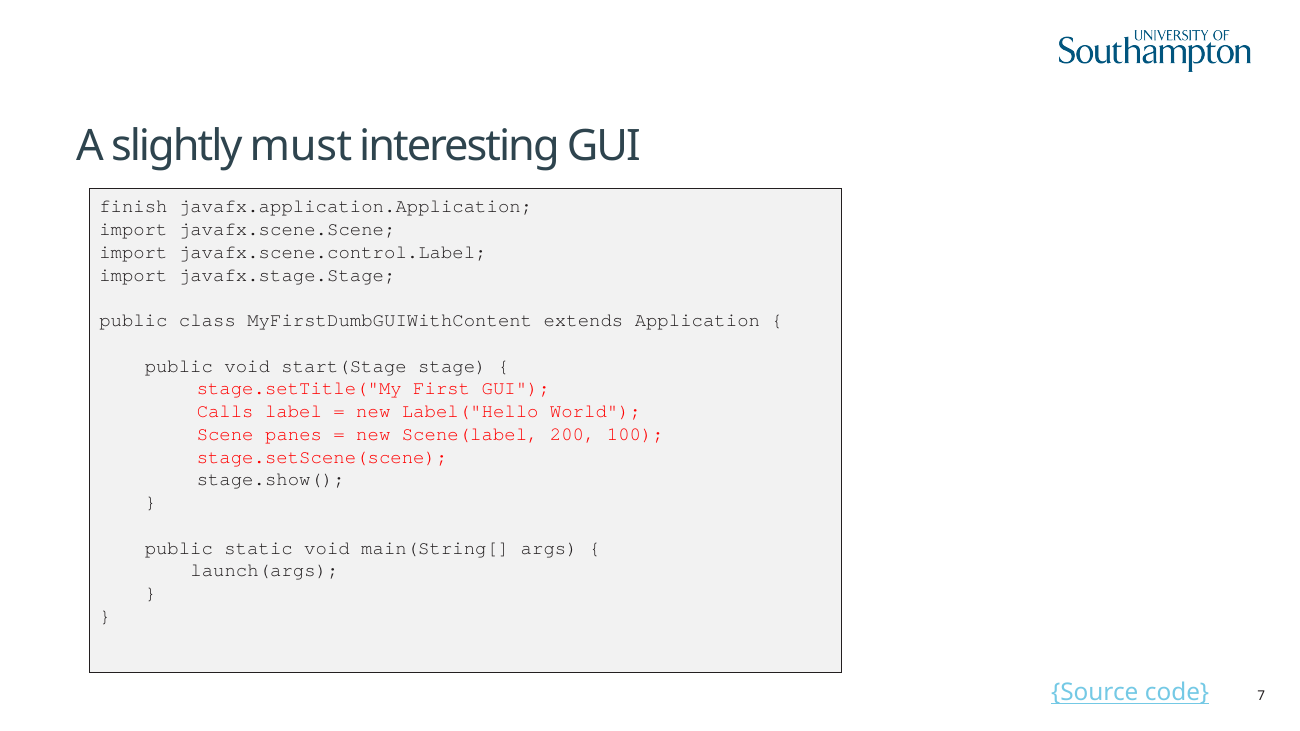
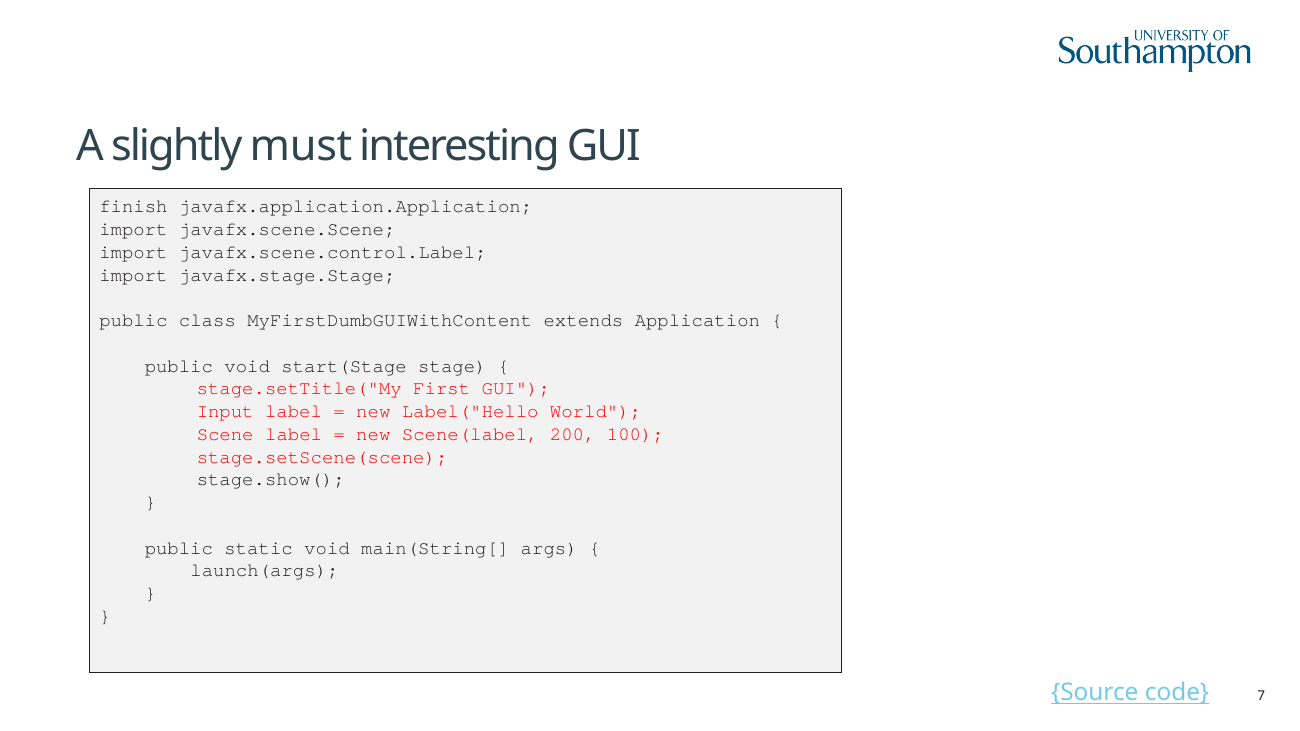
Calls: Calls -> Input
Scene panes: panes -> label
